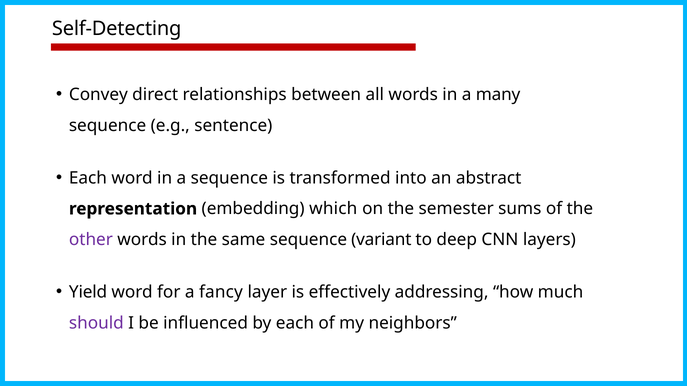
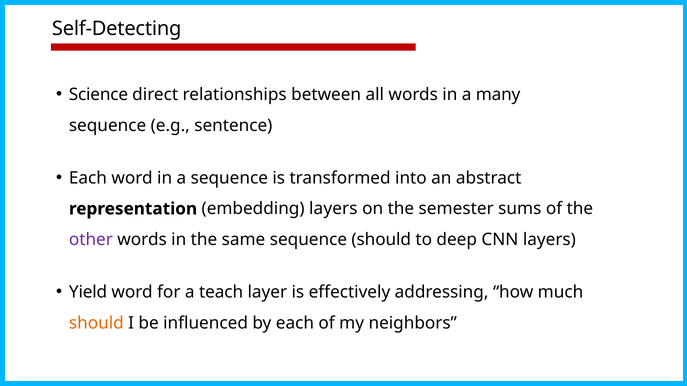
Convey: Convey -> Science
embedding which: which -> layers
sequence variant: variant -> should
fancy: fancy -> teach
should at (96, 323) colour: purple -> orange
